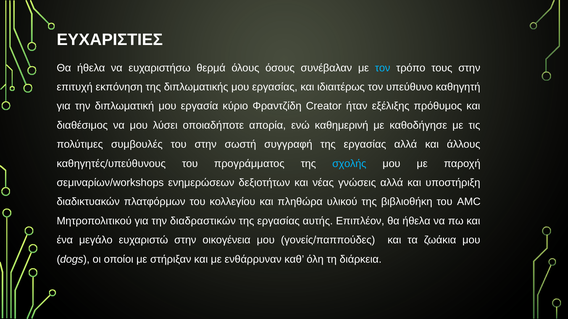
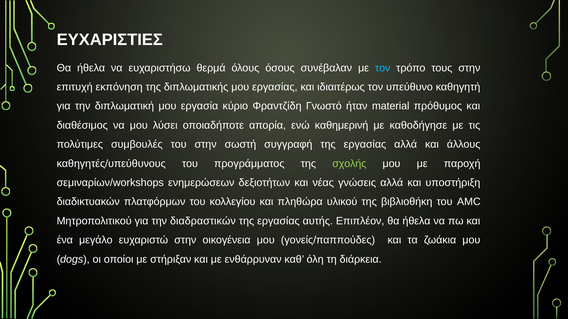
Creator: Creator -> Γνωστό
εξέλιξης: εξέλιξης -> material
σχολής colour: light blue -> light green
